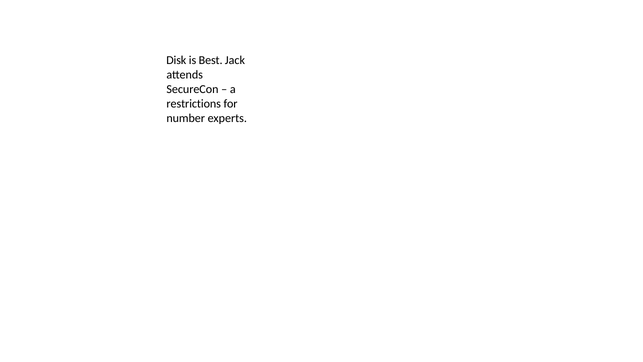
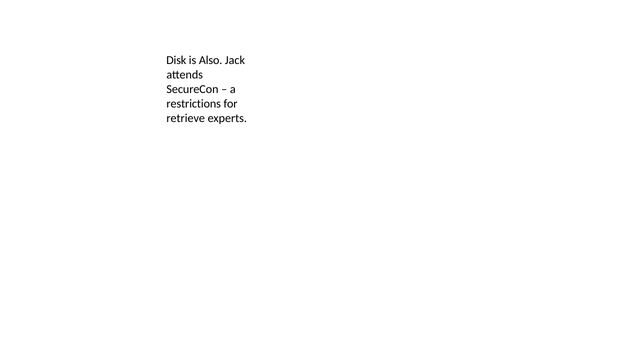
Best: Best -> Also
number: number -> retrieve
